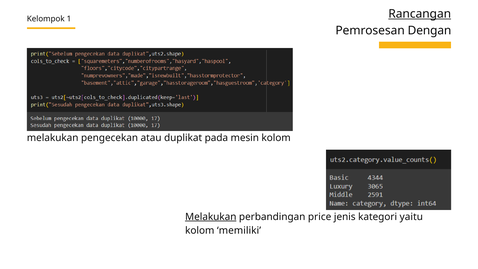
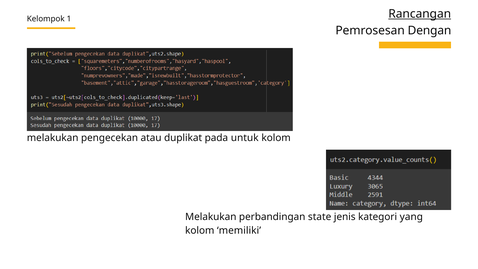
mesin: mesin -> untuk
Melakukan at (211, 217) underline: present -> none
price: price -> state
yaitu: yaitu -> yang
